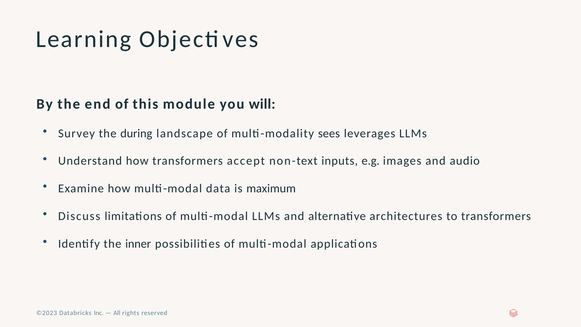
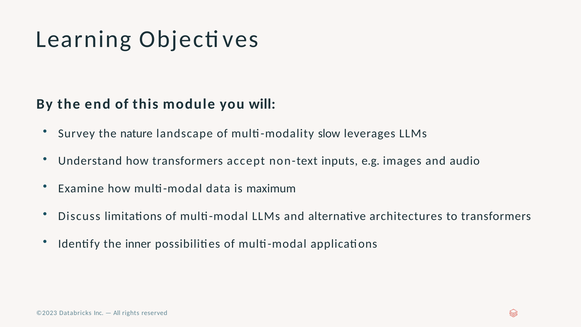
during: during -> nature
sees: sees -> slow
